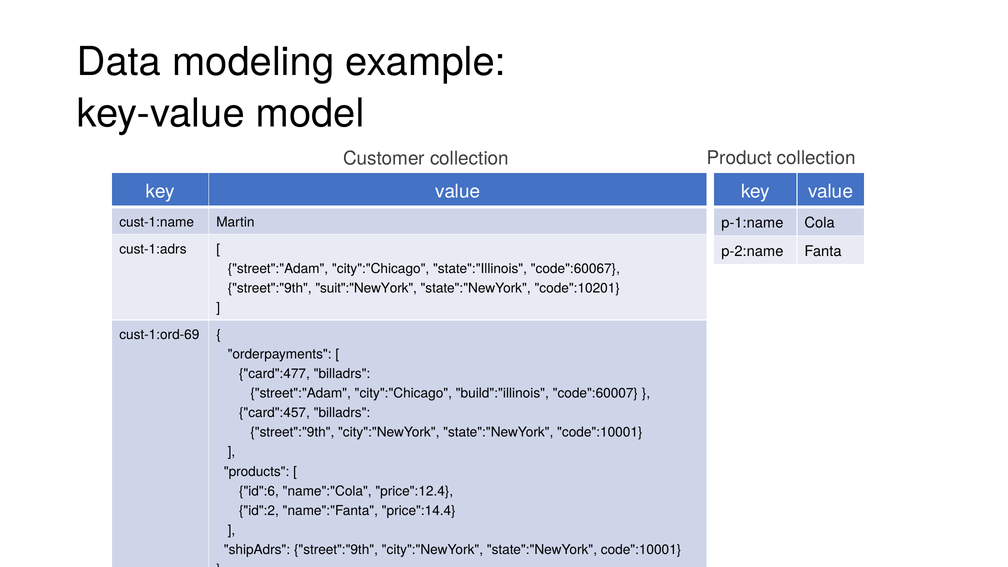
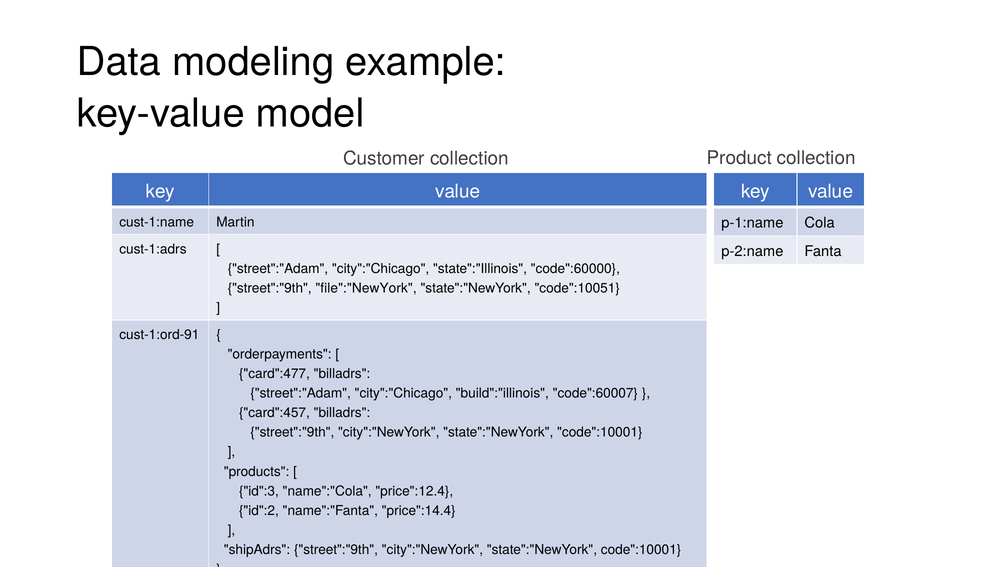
code":60067: code":60067 -> code":60000
suit":"NewYork: suit":"NewYork -> file":"NewYork
code":10201: code":10201 -> code":10051
cust-1:ord-69: cust-1:ord-69 -> cust-1:ord-91
id":6: id":6 -> id":3
